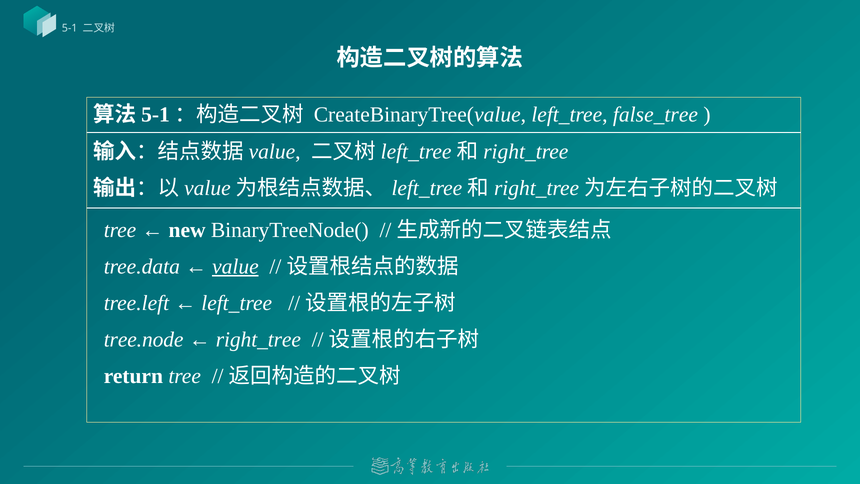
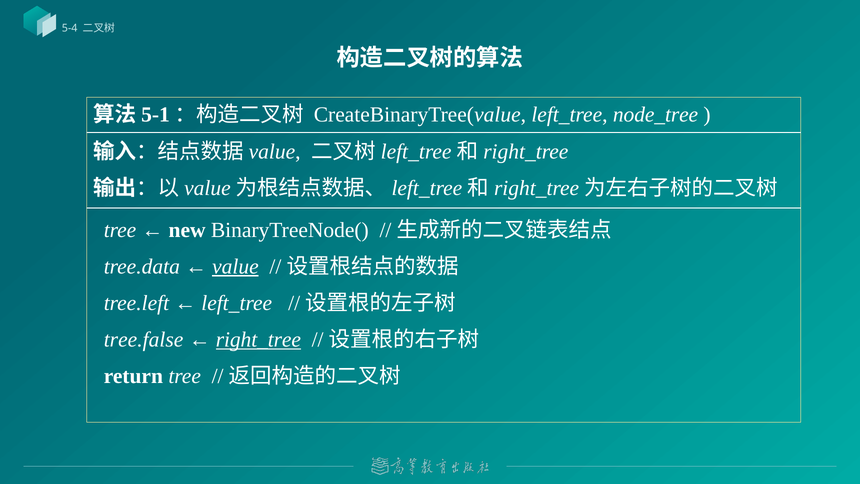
5-1: 5-1 -> 5-4
false_tree: false_tree -> node_tree
tree.node: tree.node -> tree.false
right_tree underline: none -> present
